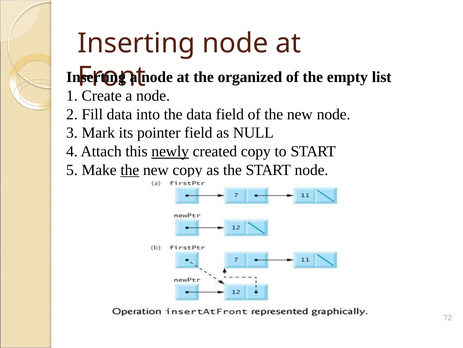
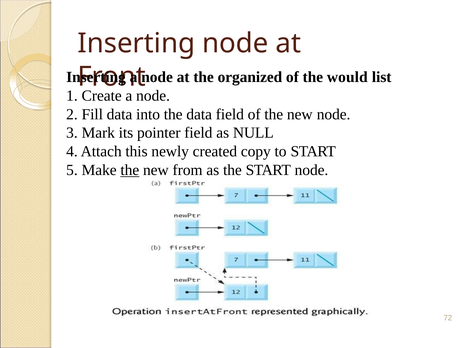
empty: empty -> would
newly underline: present -> none
new copy: copy -> from
